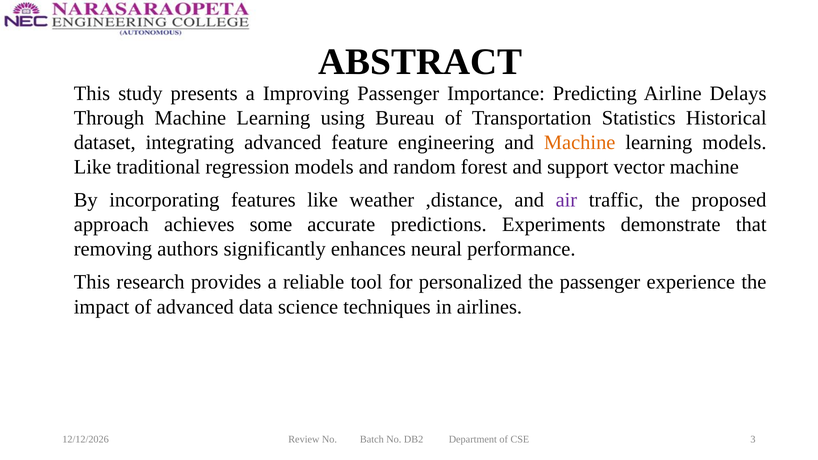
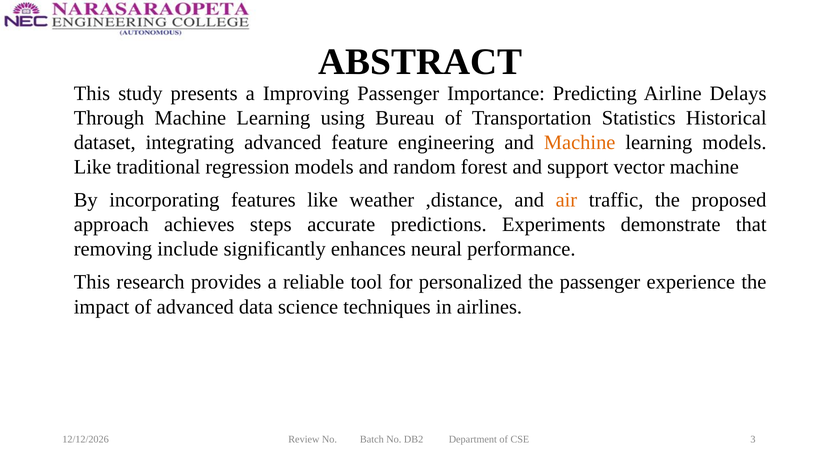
air colour: purple -> orange
some: some -> steps
authors: authors -> include
